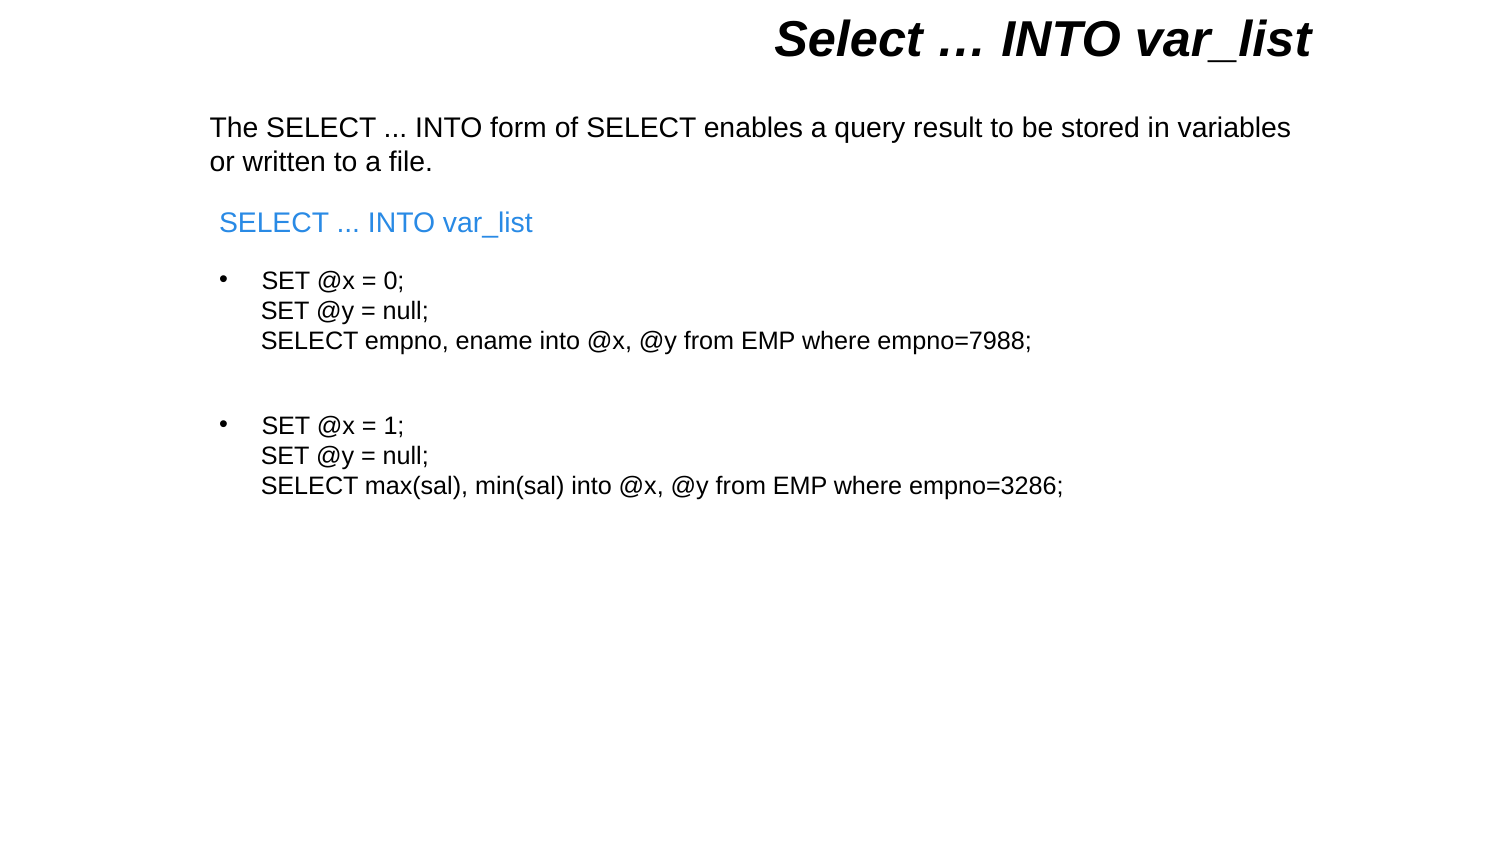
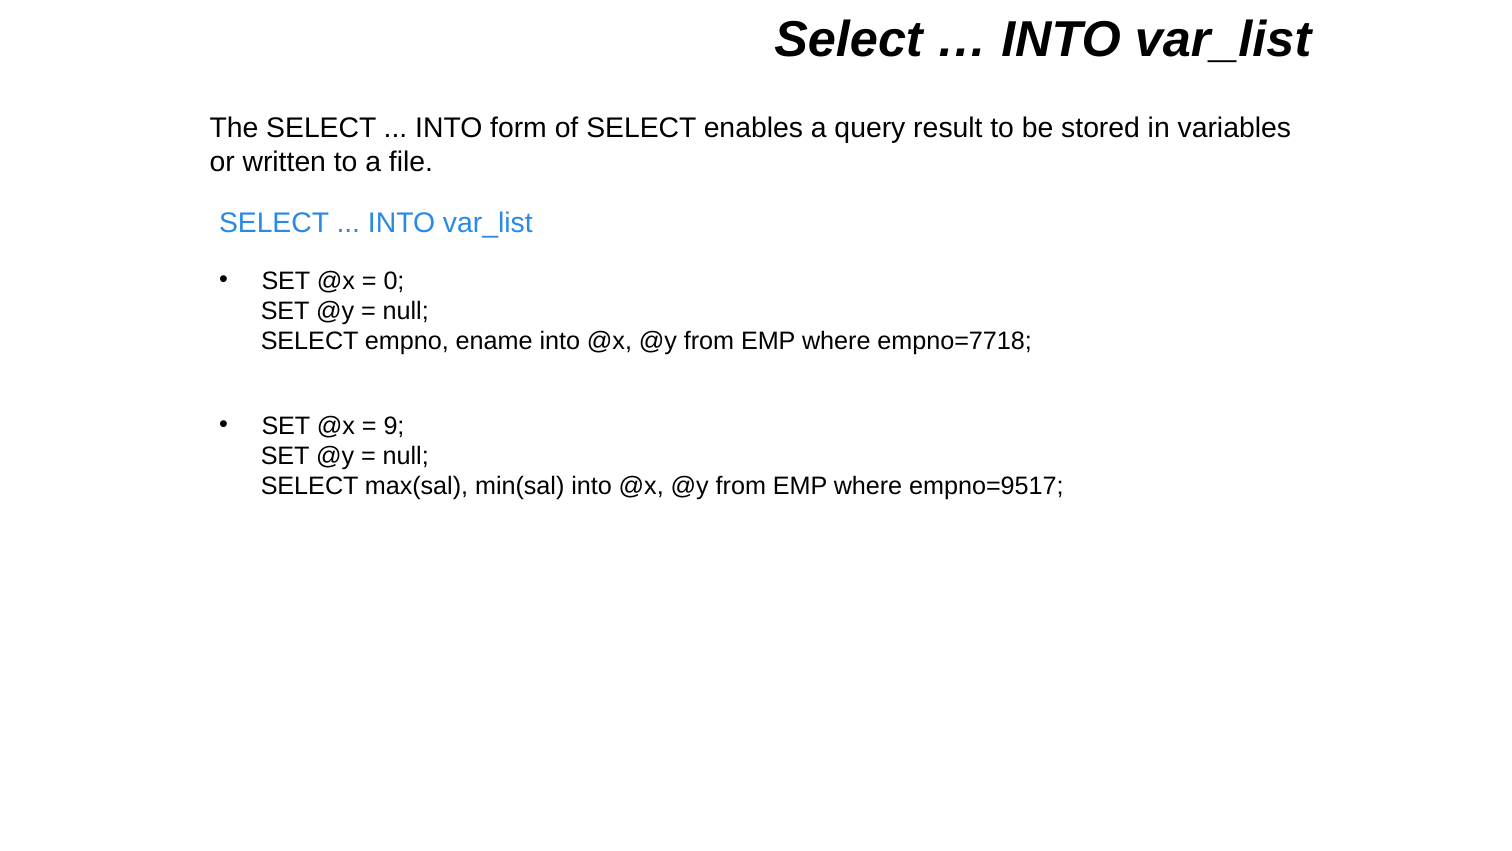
empno=7988: empno=7988 -> empno=7718
1: 1 -> 9
empno=3286: empno=3286 -> empno=9517
